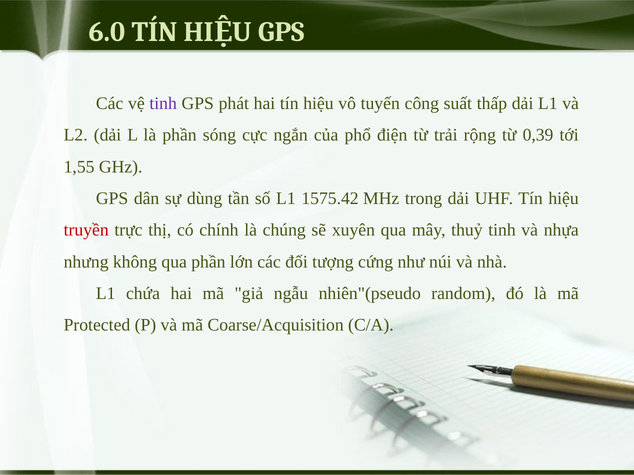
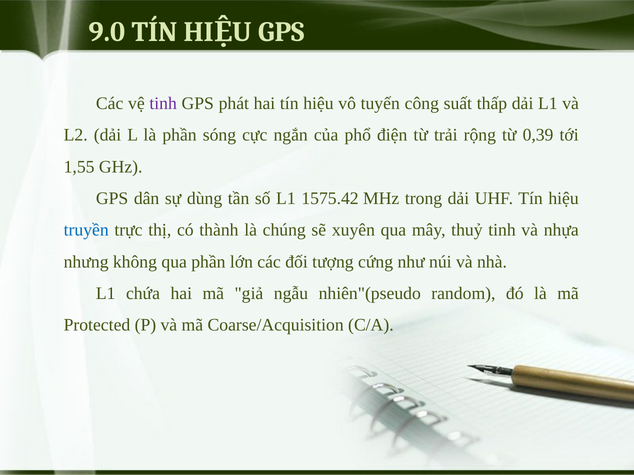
6.0: 6.0 -> 9.0
truyền colour: red -> blue
chính: chính -> thành
